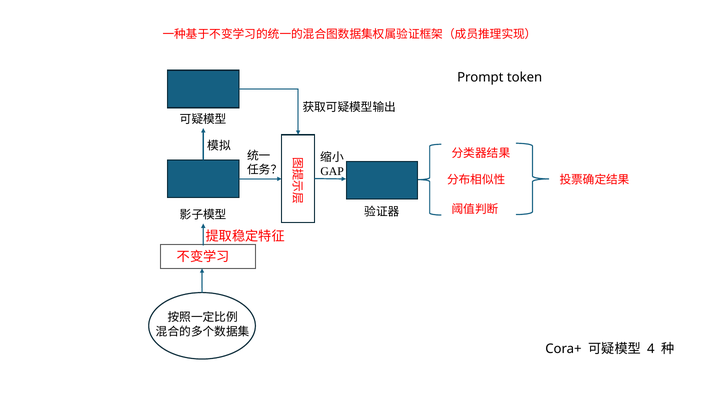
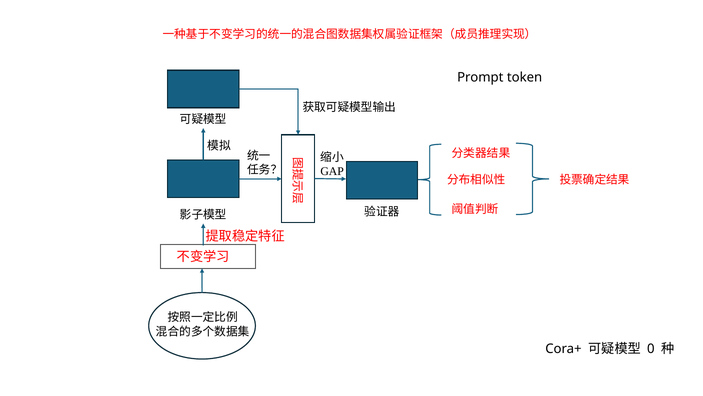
4: 4 -> 0
